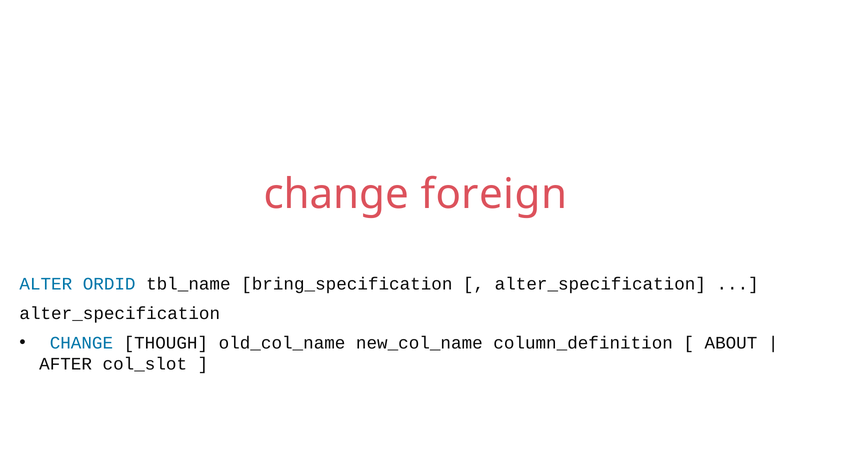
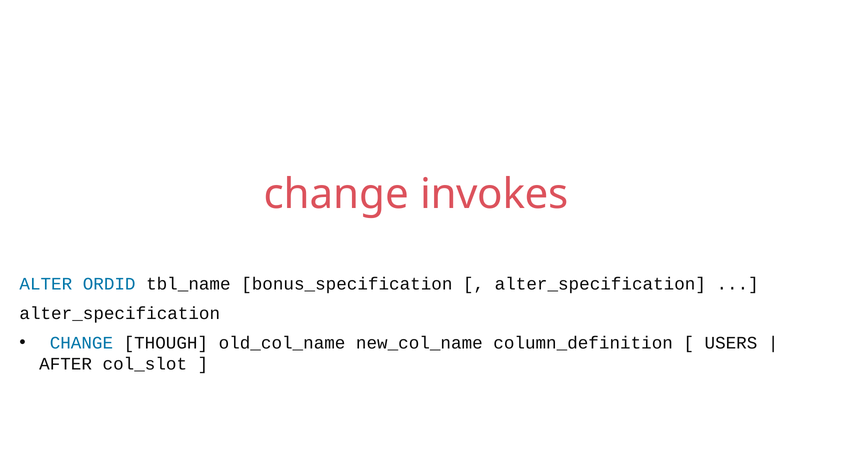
foreign: foreign -> invokes
bring_specification: bring_specification -> bonus_specification
ABOUT: ABOUT -> USERS
